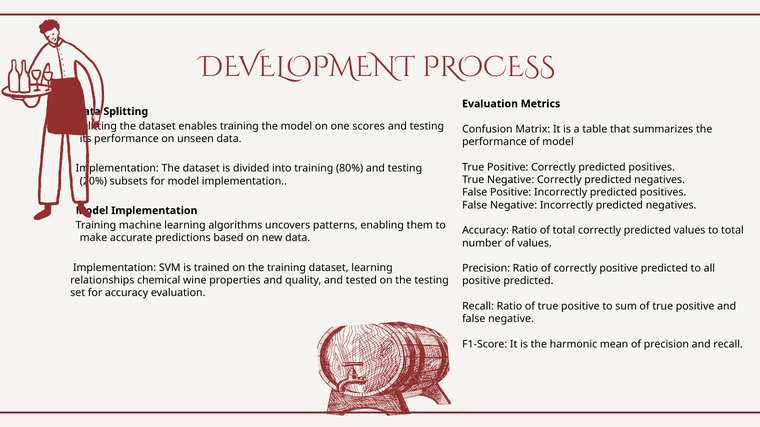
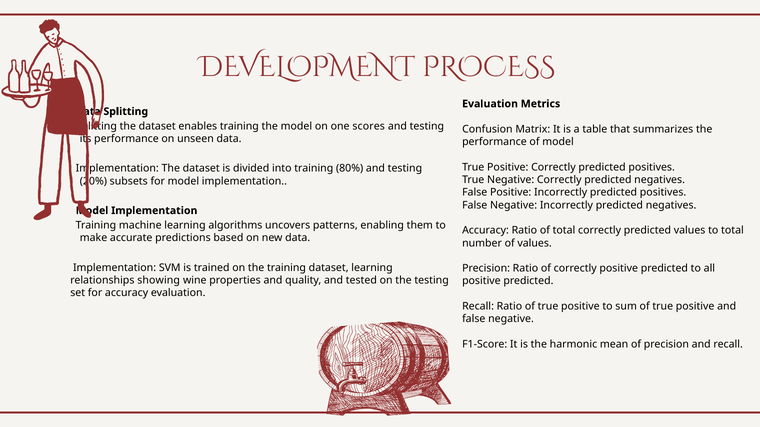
chemical: chemical -> showing
